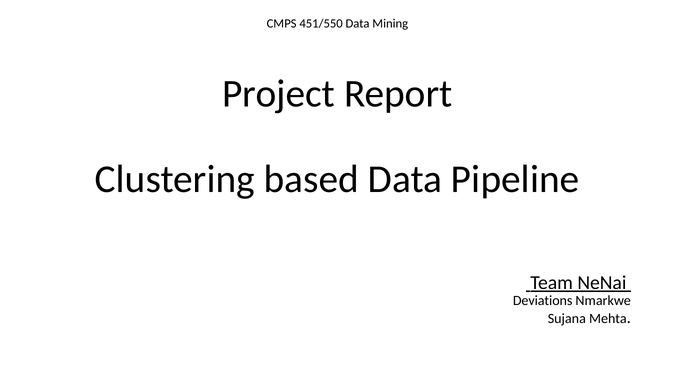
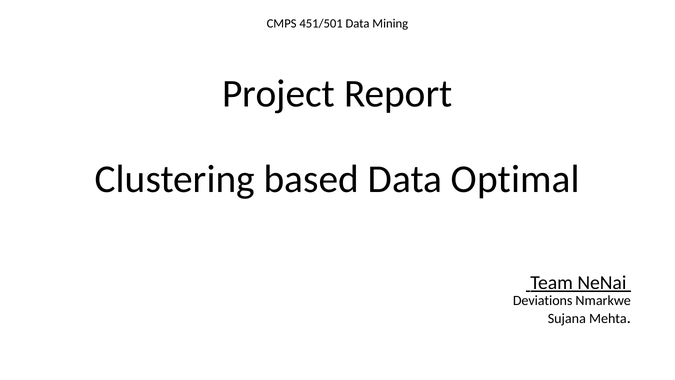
451/550: 451/550 -> 451/501
Pipeline: Pipeline -> Optimal
